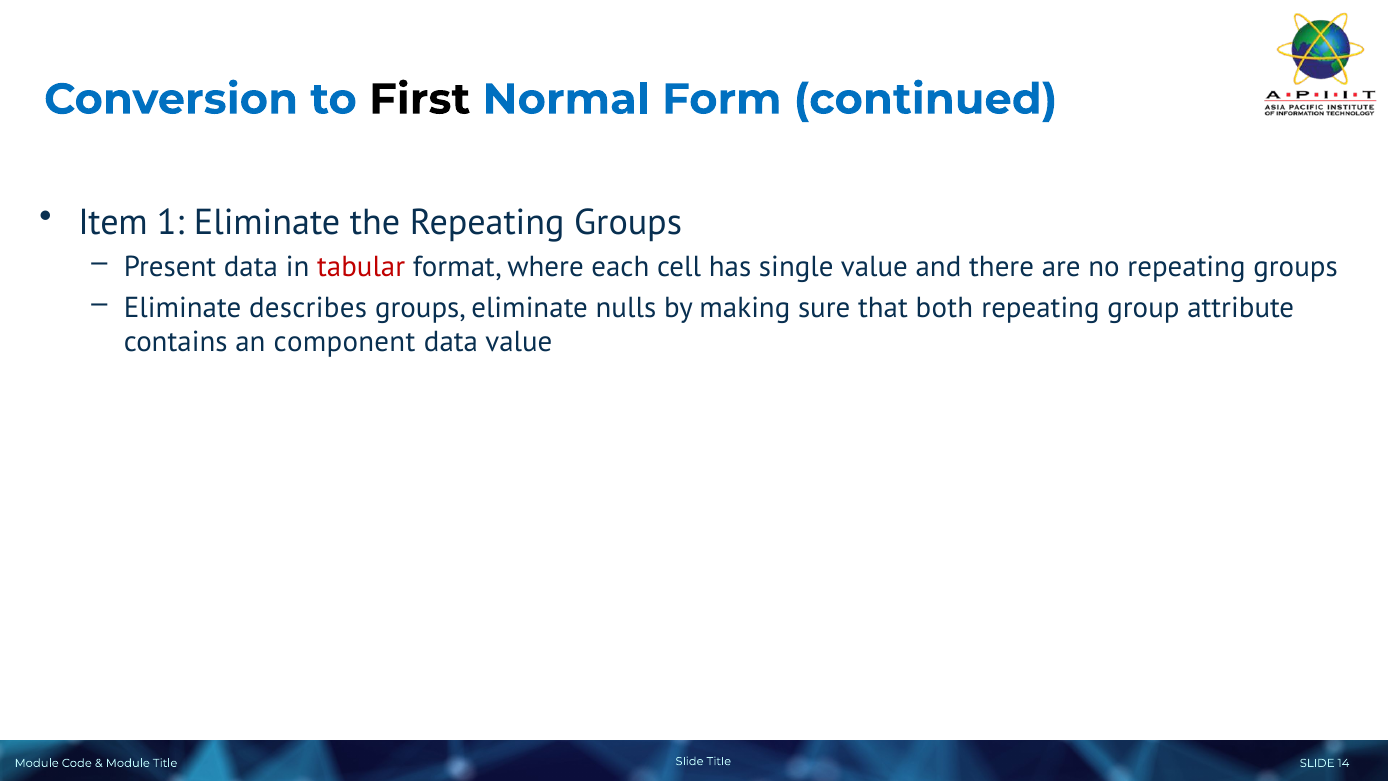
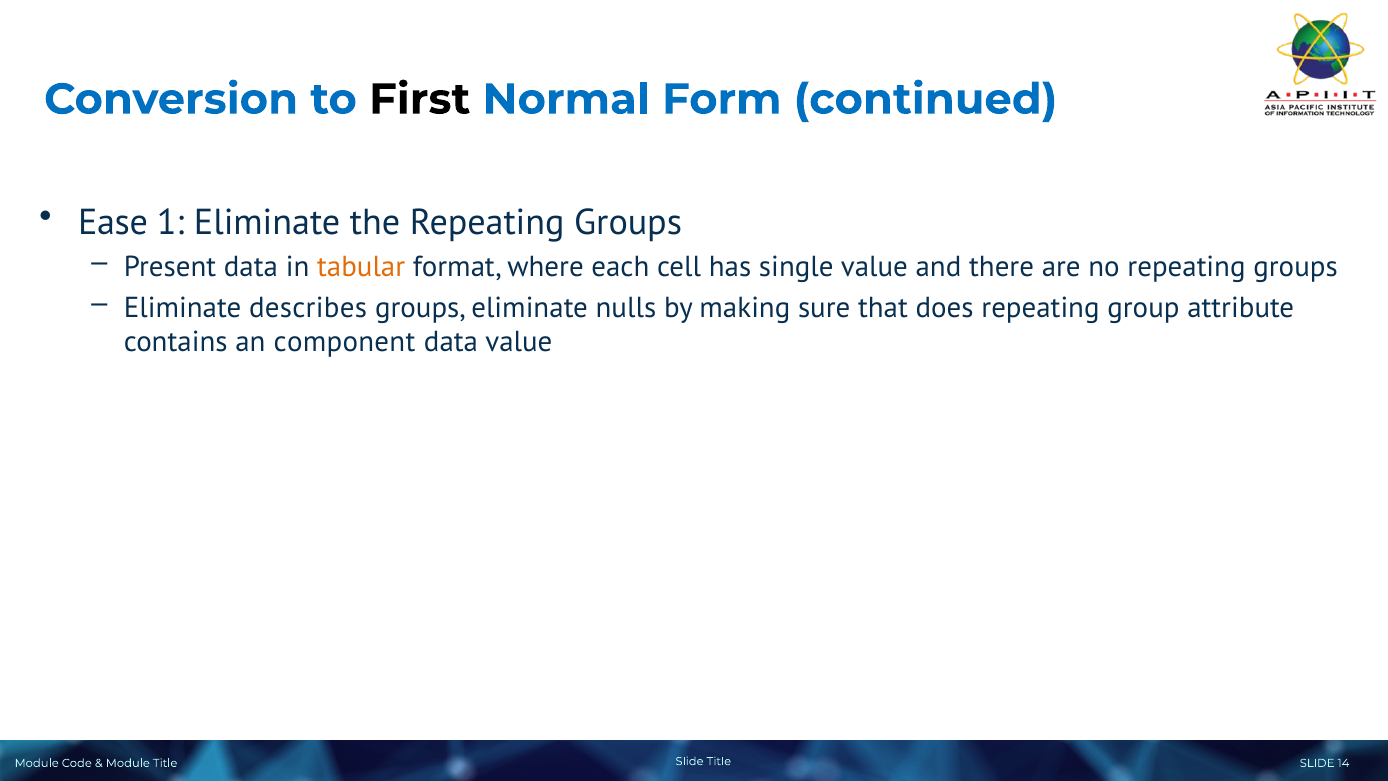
Item: Item -> Ease
tabular colour: red -> orange
both: both -> does
